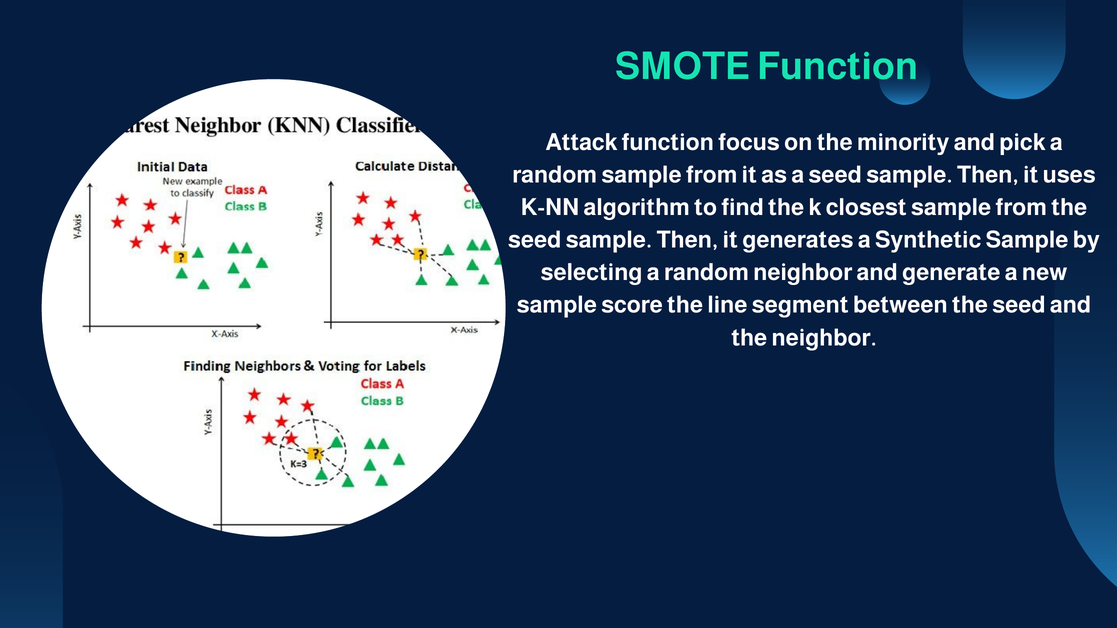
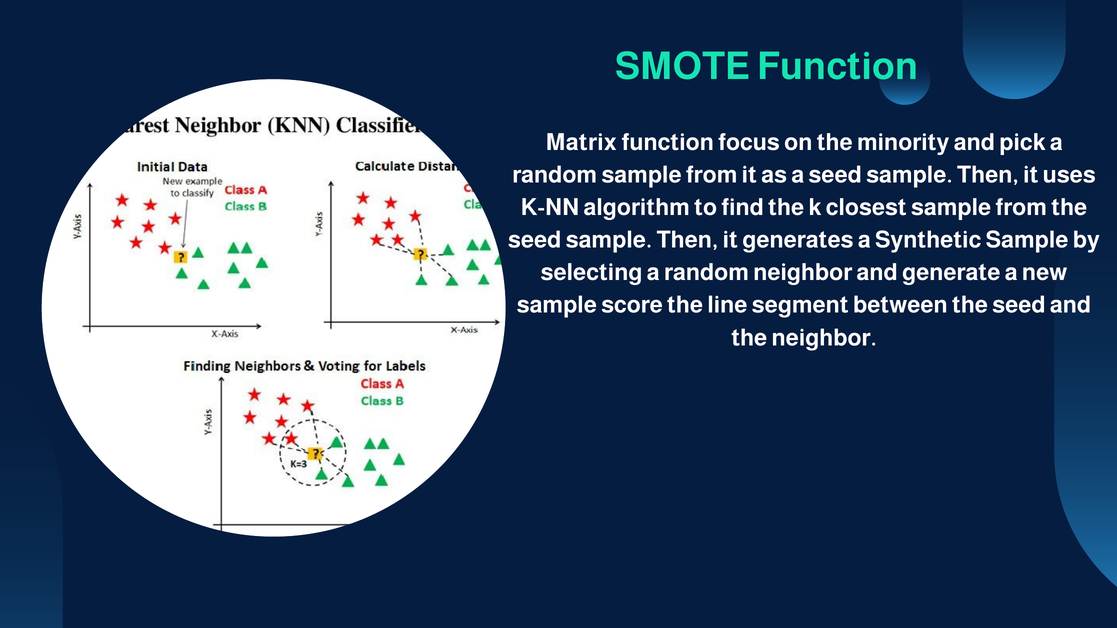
Attack: Attack -> Matrix
